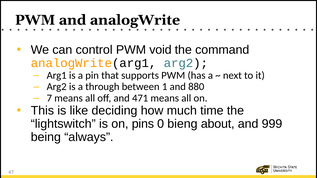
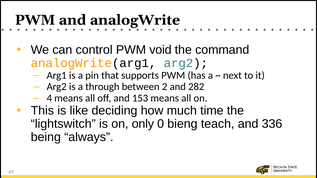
1: 1 -> 2
880: 880 -> 282
7: 7 -> 4
471: 471 -> 153
pins: pins -> only
about: about -> teach
999: 999 -> 336
